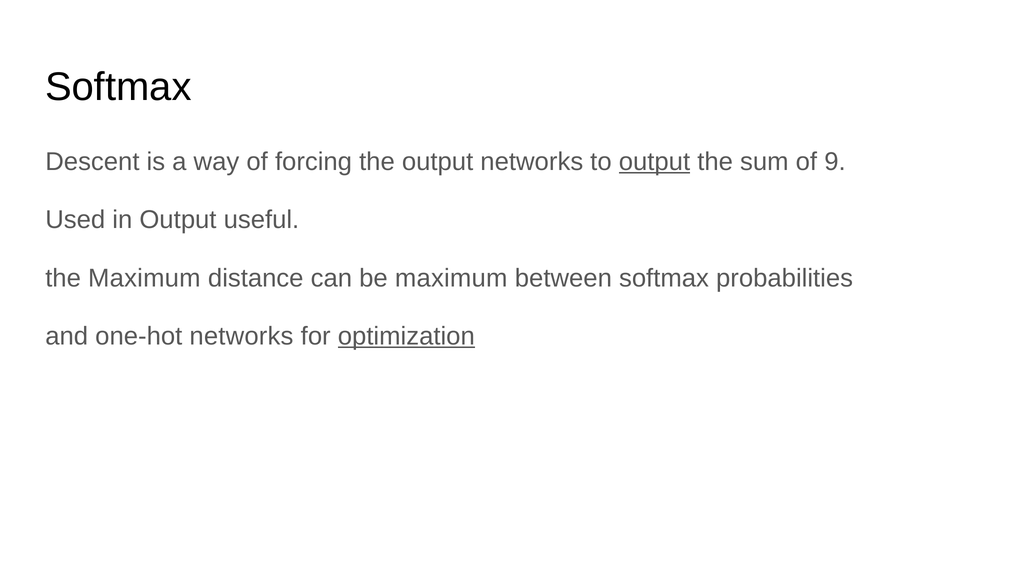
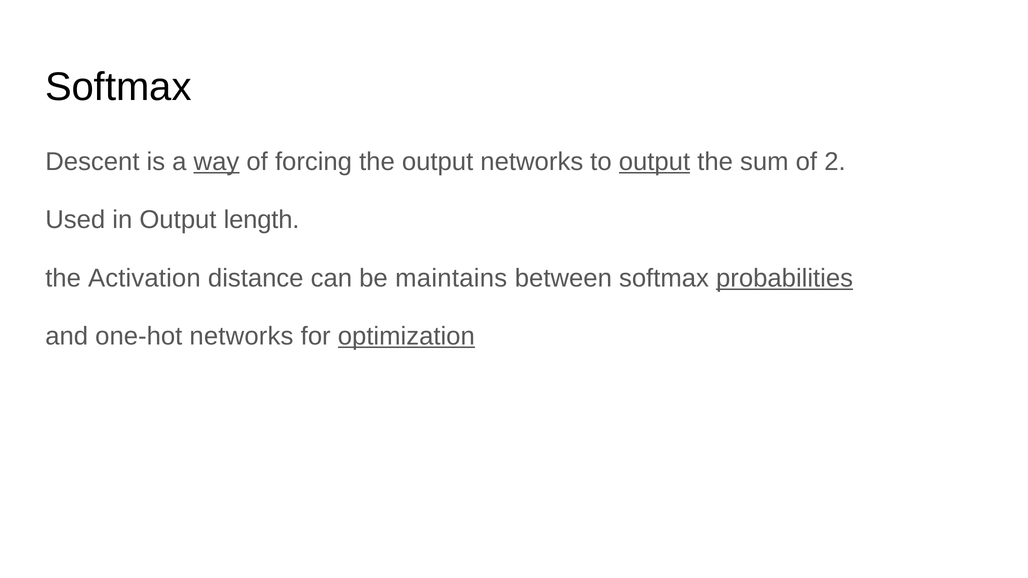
way underline: none -> present
9: 9 -> 2
useful: useful -> length
the Maximum: Maximum -> Activation
be maximum: maximum -> maintains
probabilities underline: none -> present
